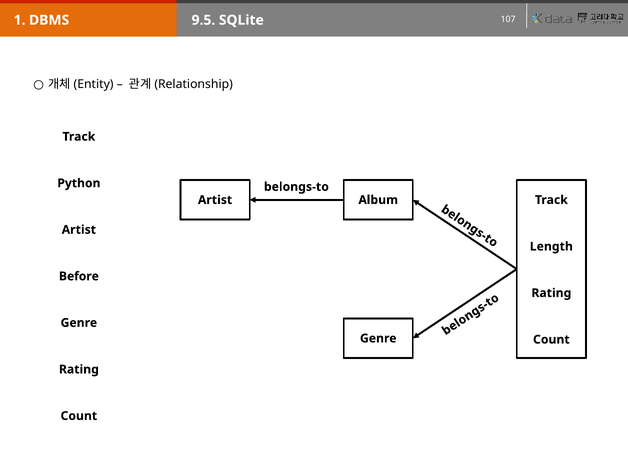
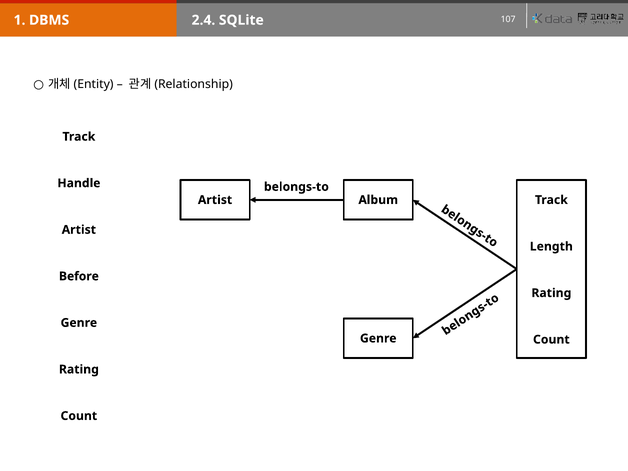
9.5: 9.5 -> 2.4
Python: Python -> Handle
